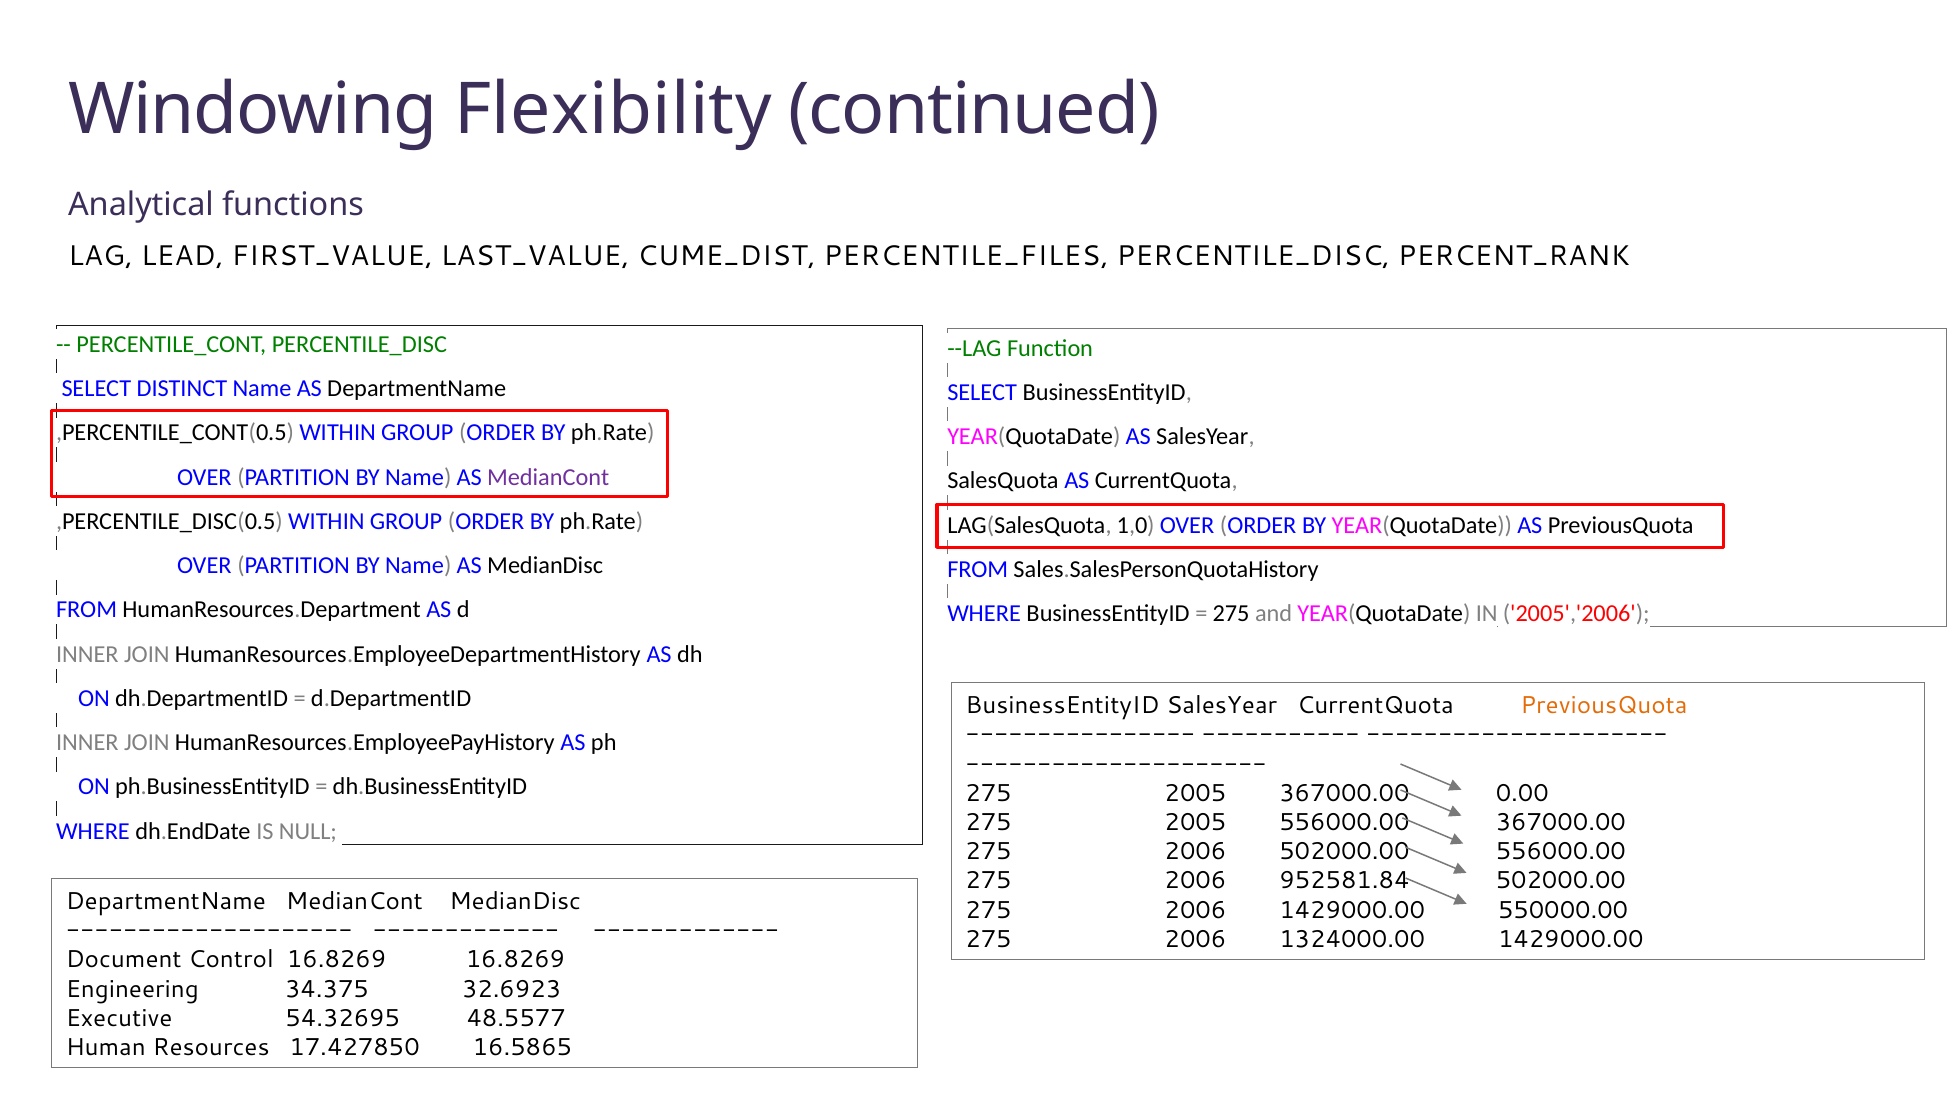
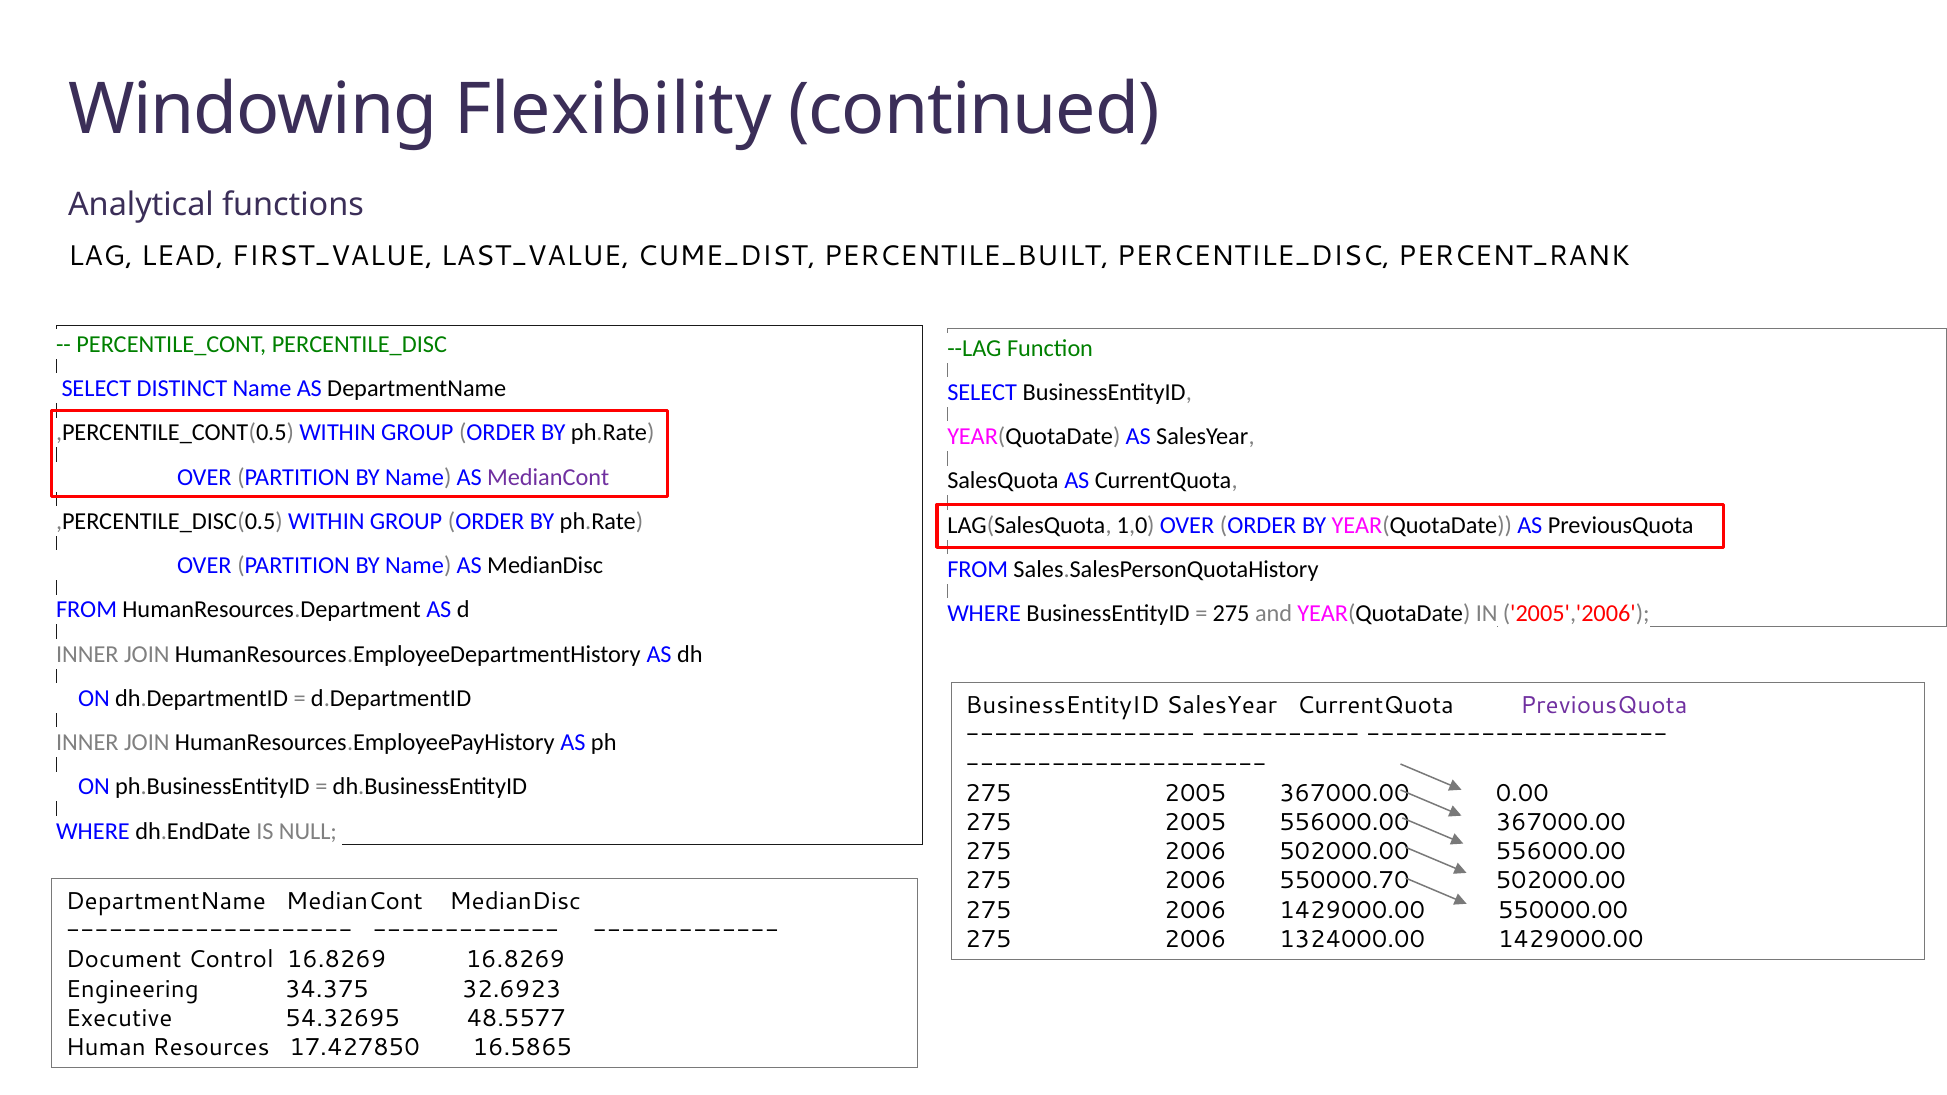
PERCENTILE_FILES: PERCENTILE_FILES -> PERCENTILE_BUILT
PreviousQuota at (1604, 706) colour: orange -> purple
952581.84: 952581.84 -> 550000.70
